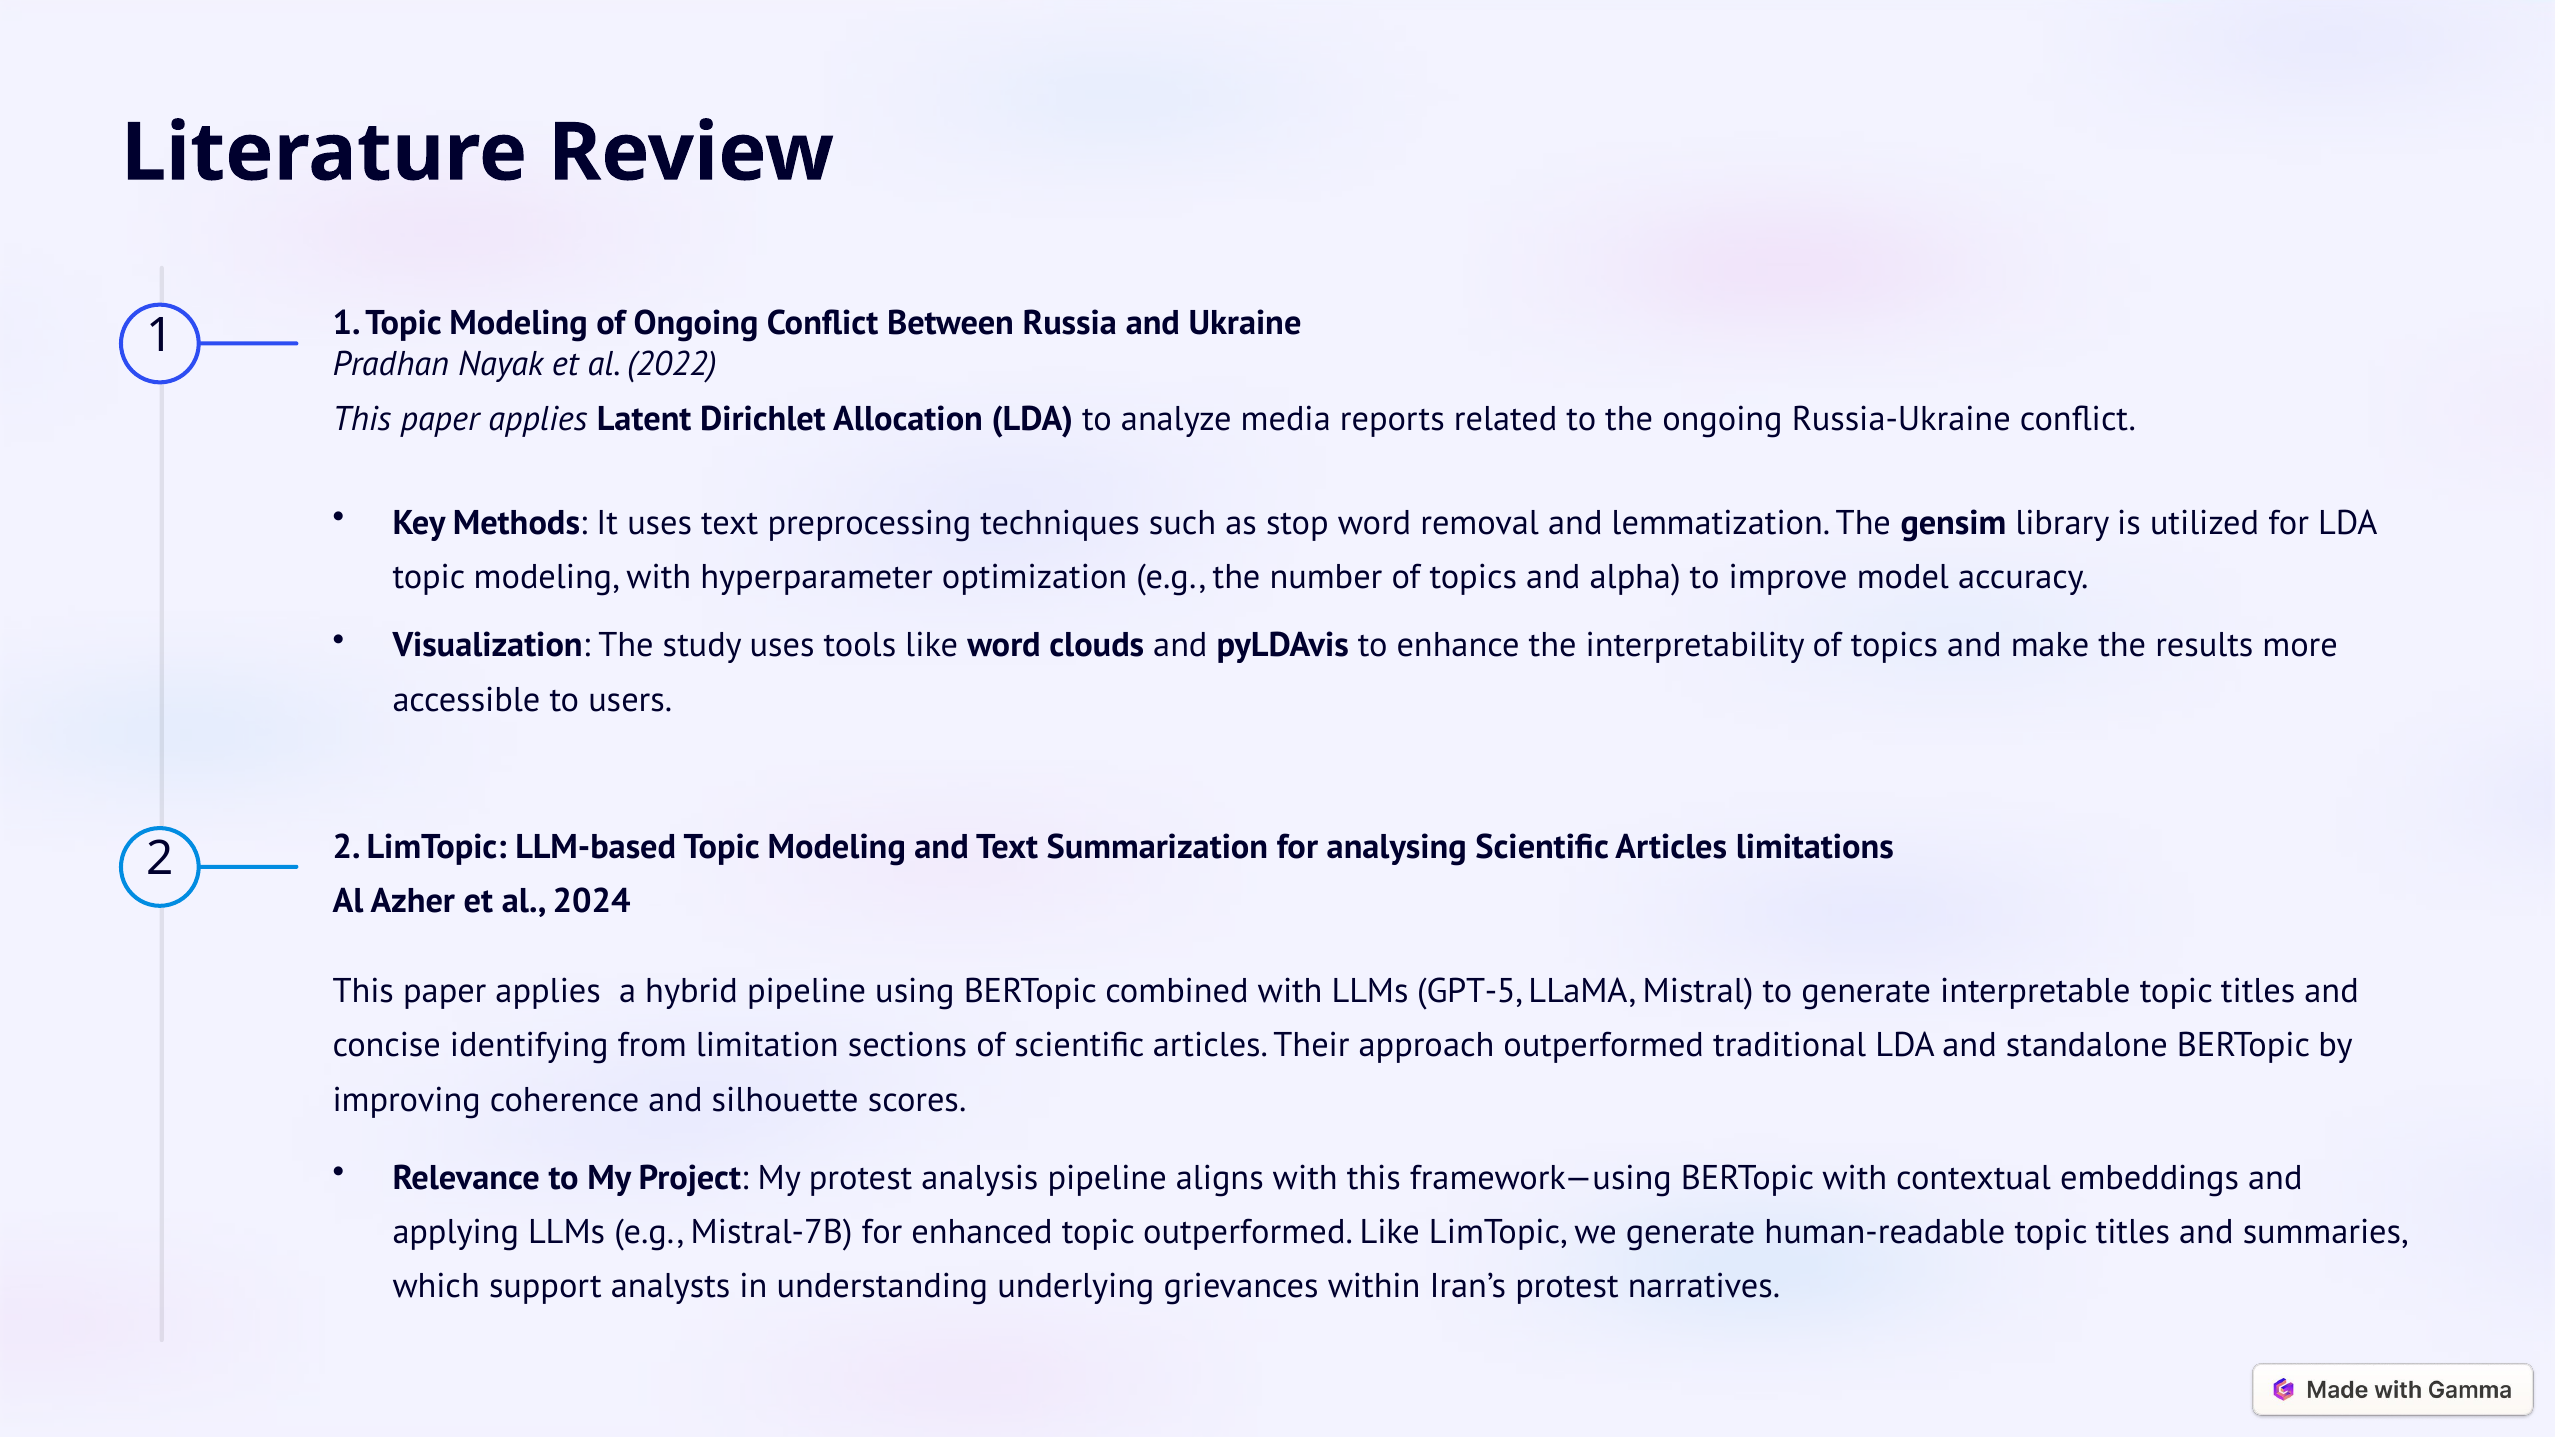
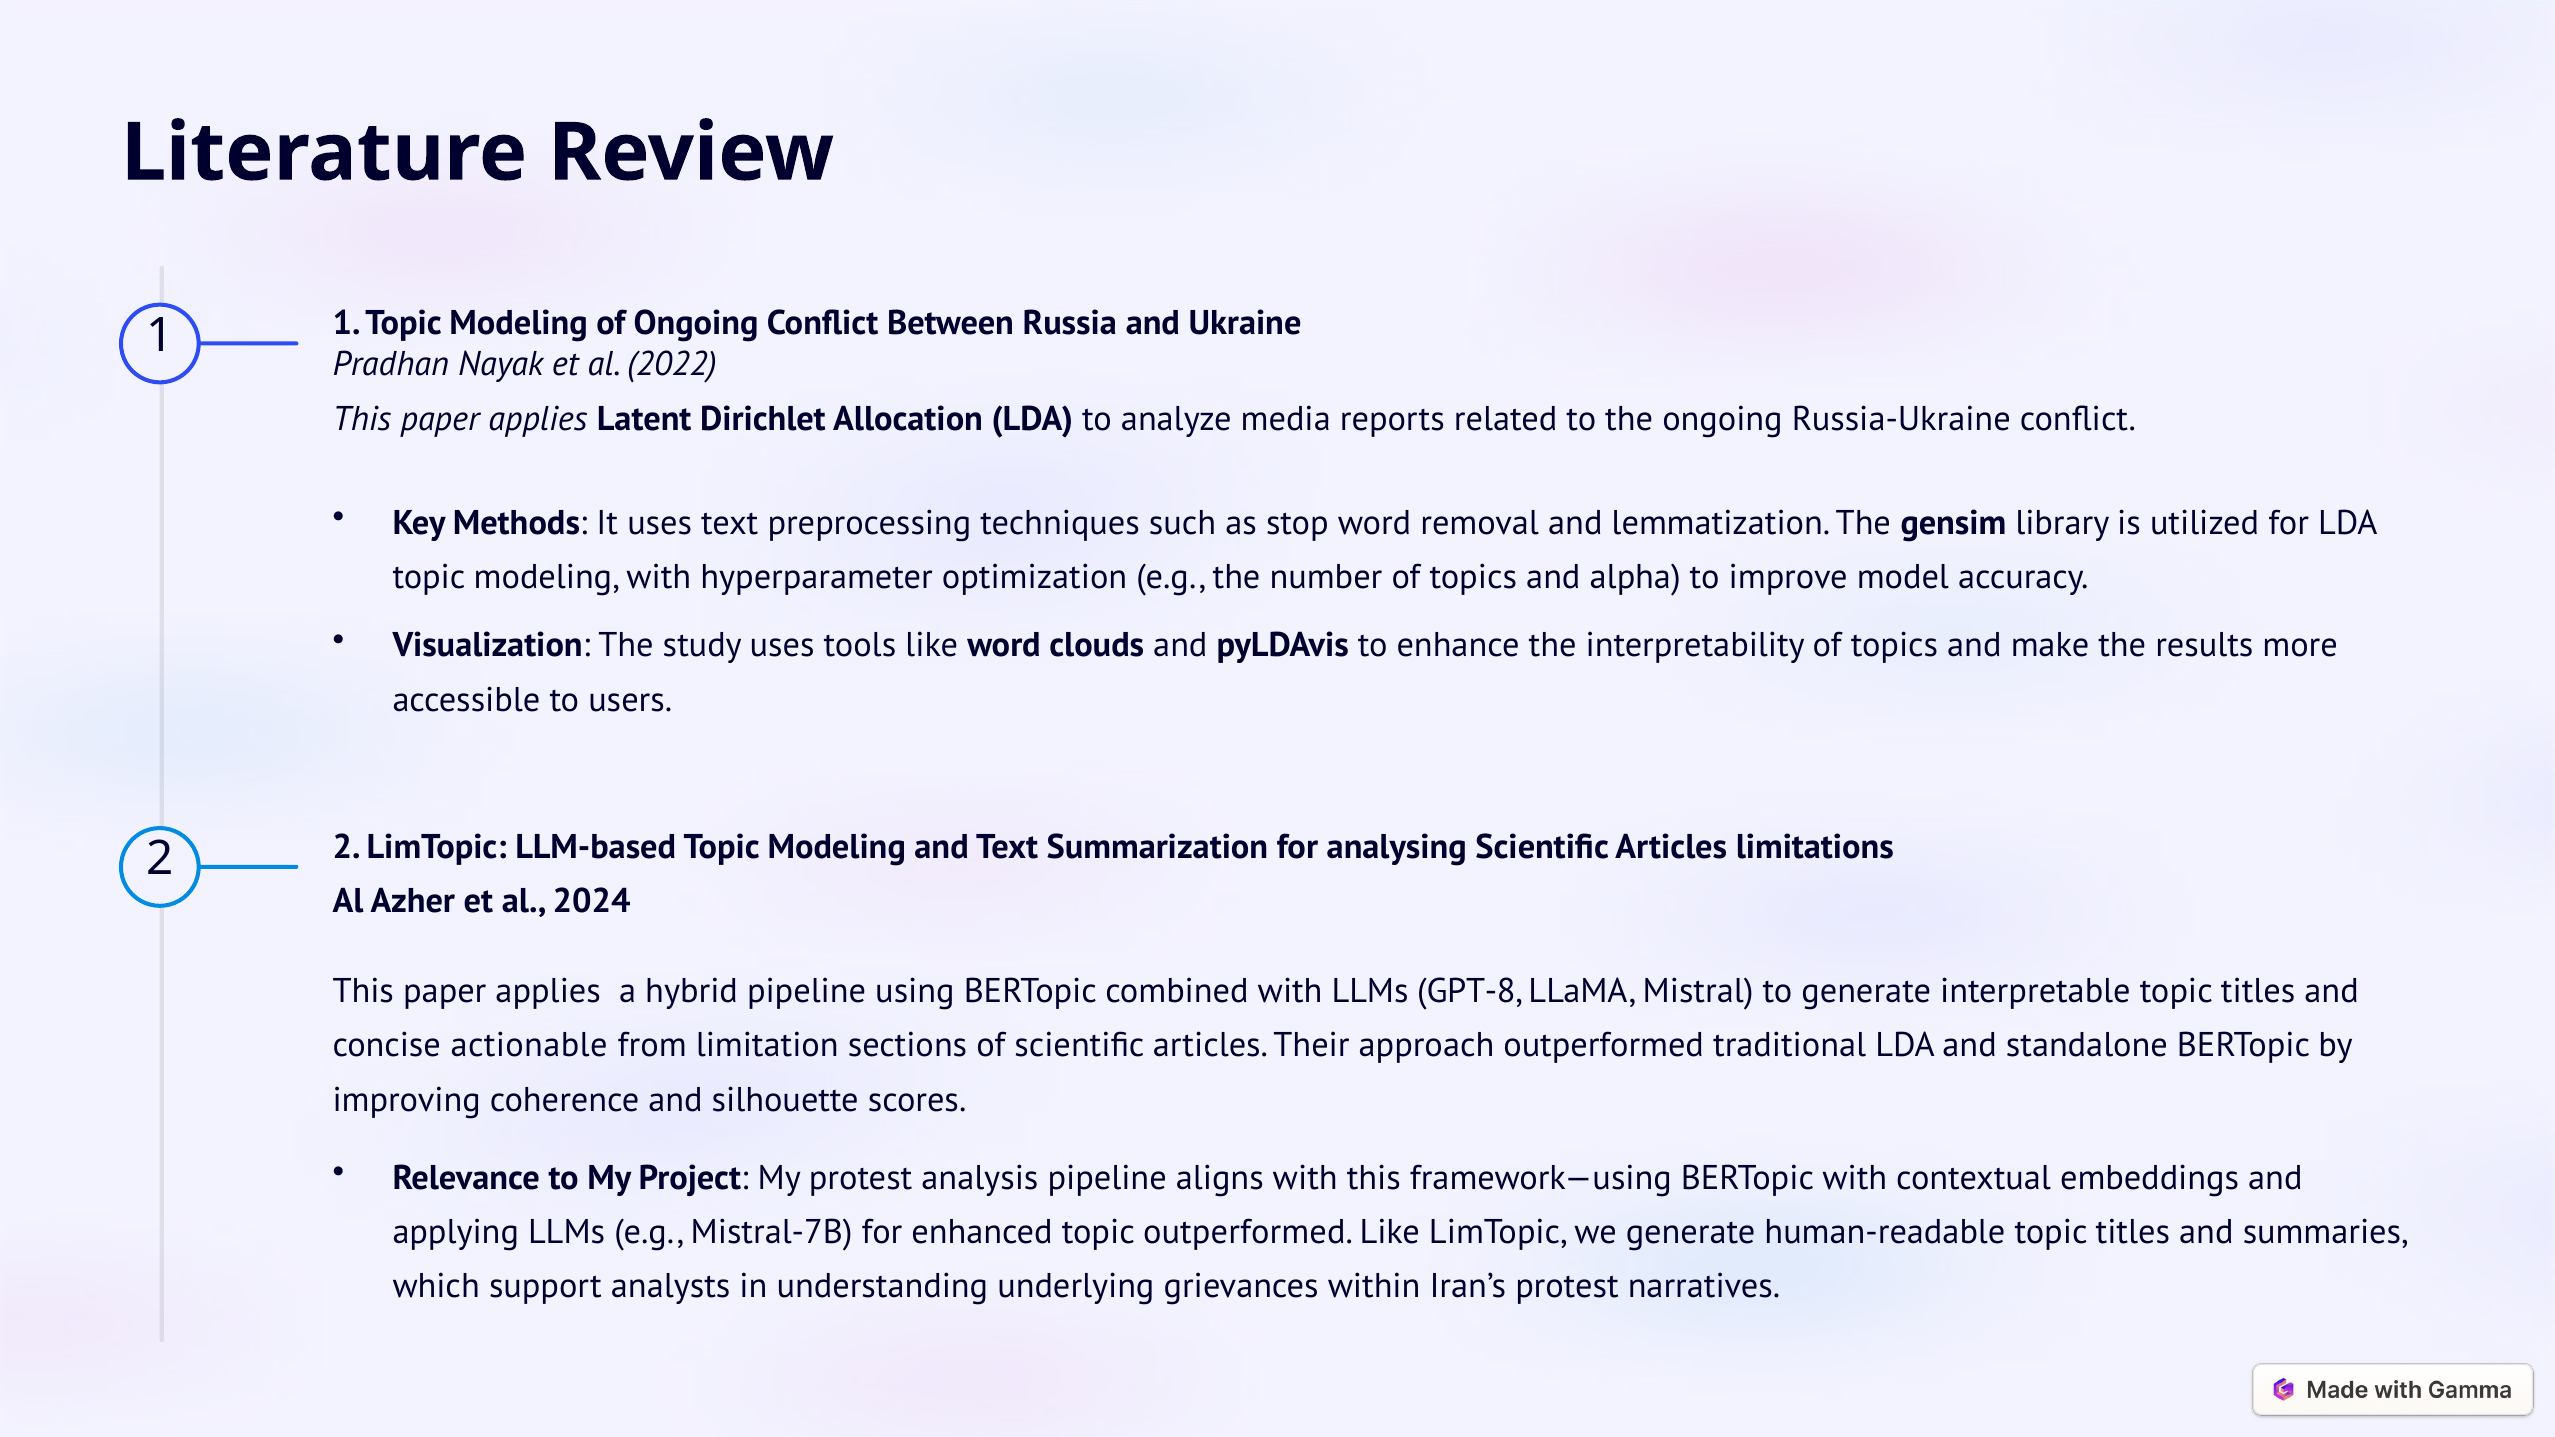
GPT-5: GPT-5 -> GPT-8
identifying: identifying -> actionable
